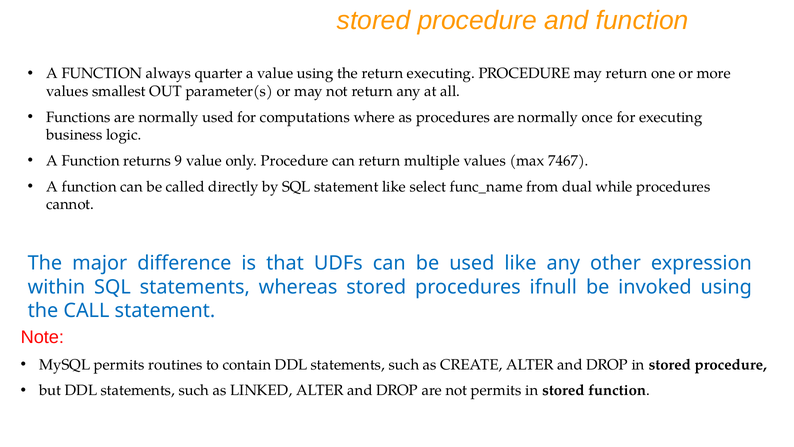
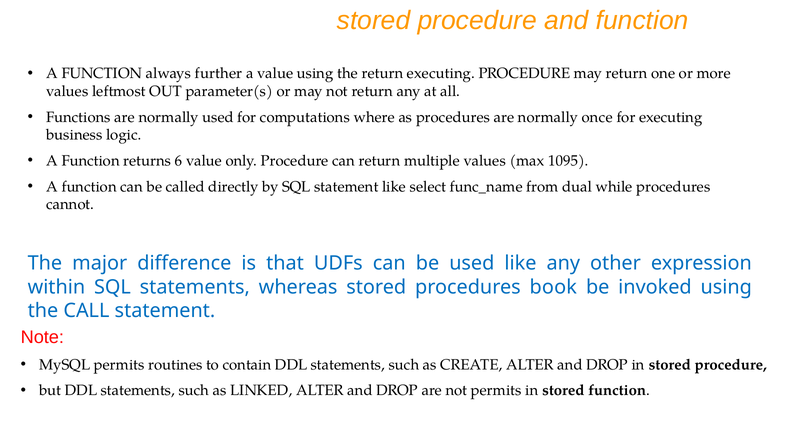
quarter: quarter -> further
smallest: smallest -> leftmost
9: 9 -> 6
7467: 7467 -> 1095
ifnull: ifnull -> book
